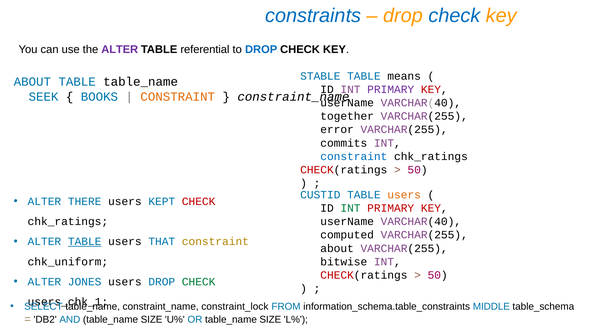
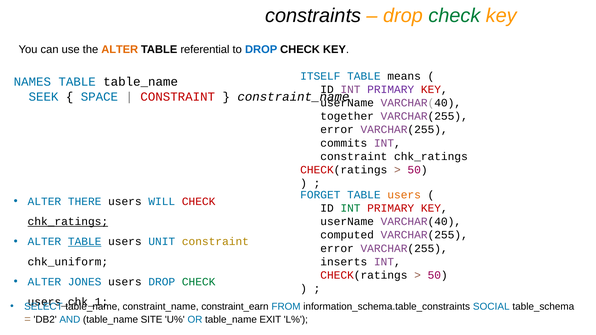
constraints colour: blue -> black
check at (454, 16) colour: blue -> green
ALTER at (120, 50) colour: purple -> orange
STABLE: STABLE -> ITSELF
ABOUT at (32, 82): ABOUT -> NAMES
BOOKS: BOOKS -> SPACE
CONSTRAINT at (178, 97) colour: orange -> red
constraint at (354, 157) colour: blue -> black
CUSTID: CUSTID -> FORGET
KEPT: KEPT -> WILL
chk_ratings at (68, 222) underline: none -> present
THAT: THAT -> UNIT
about at (337, 249): about -> error
bitwise: bitwise -> inserts
constraint_lock: constraint_lock -> constraint_earn
MIDDLE: MIDDLE -> SOCIAL
AND table_name SIZE: SIZE -> SITE
OR table_name SIZE: SIZE -> EXIT
